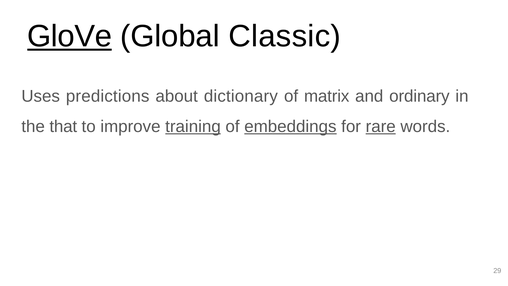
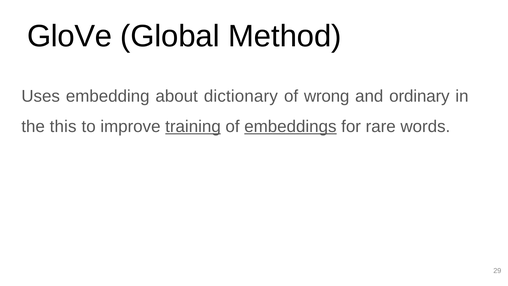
GloVe underline: present -> none
Classic: Classic -> Method
predictions: predictions -> embedding
matrix: matrix -> wrong
that: that -> this
rare underline: present -> none
